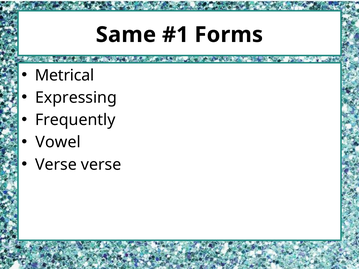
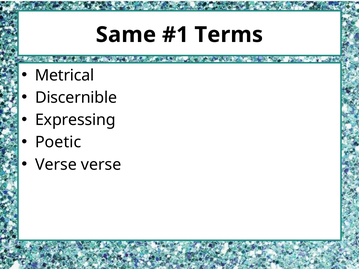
Forms: Forms -> Terms
Expressing: Expressing -> Discernible
Frequently: Frequently -> Expressing
Vowel: Vowel -> Poetic
